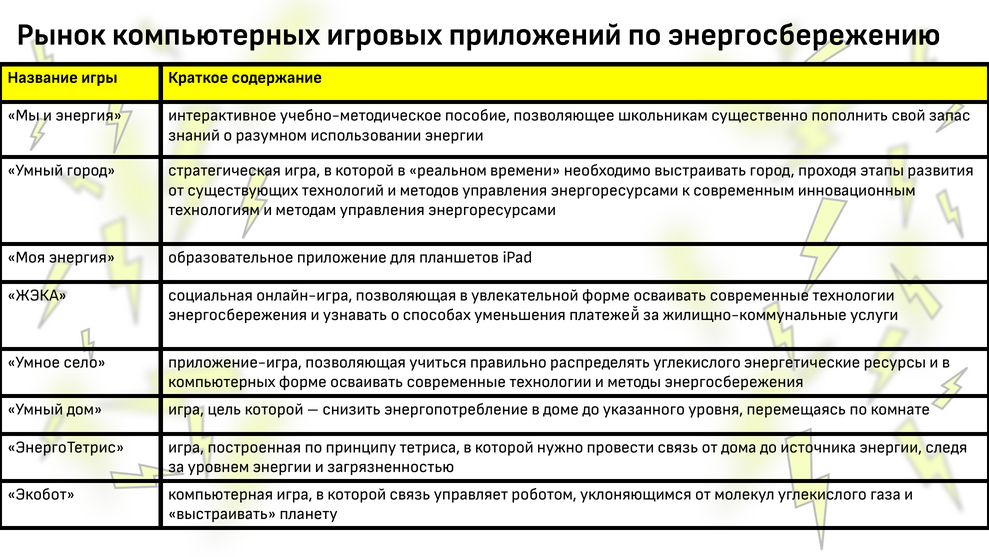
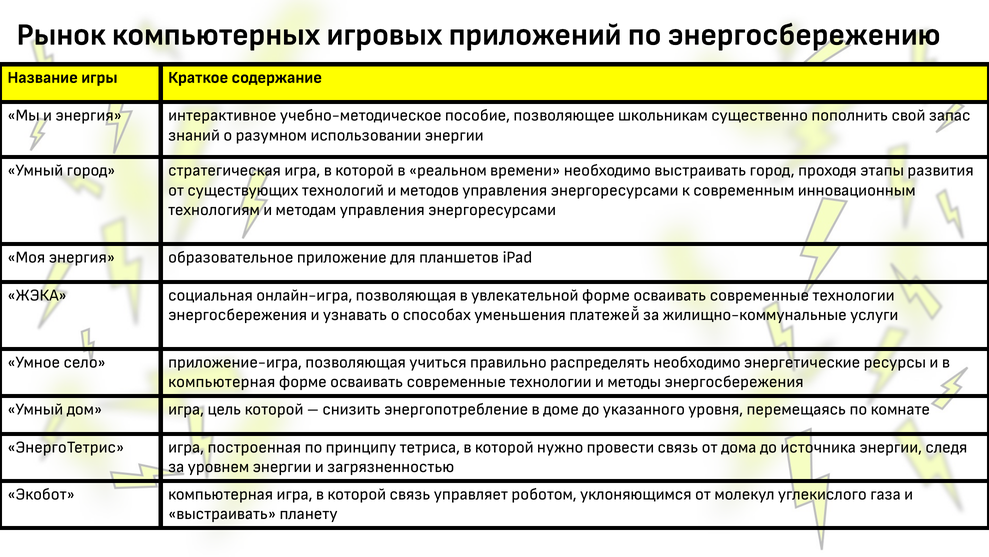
распределять углекислого: углекислого -> необходимо
компьютерных at (222, 381): компьютерных -> компьютерная
